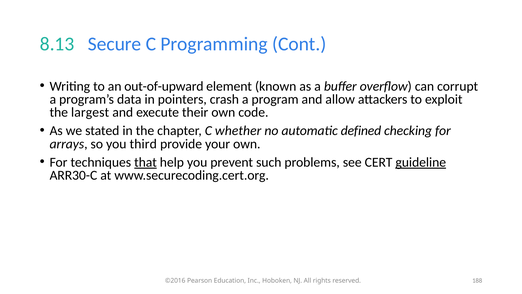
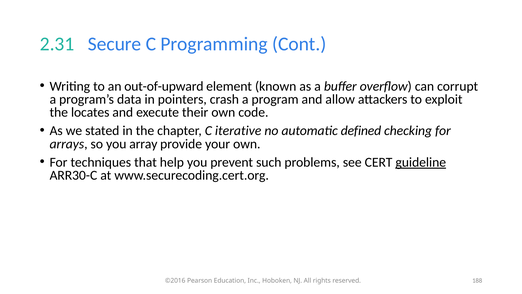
8.13: 8.13 -> 2.31
largest: largest -> locates
whether: whether -> iterative
third: third -> array
that underline: present -> none
